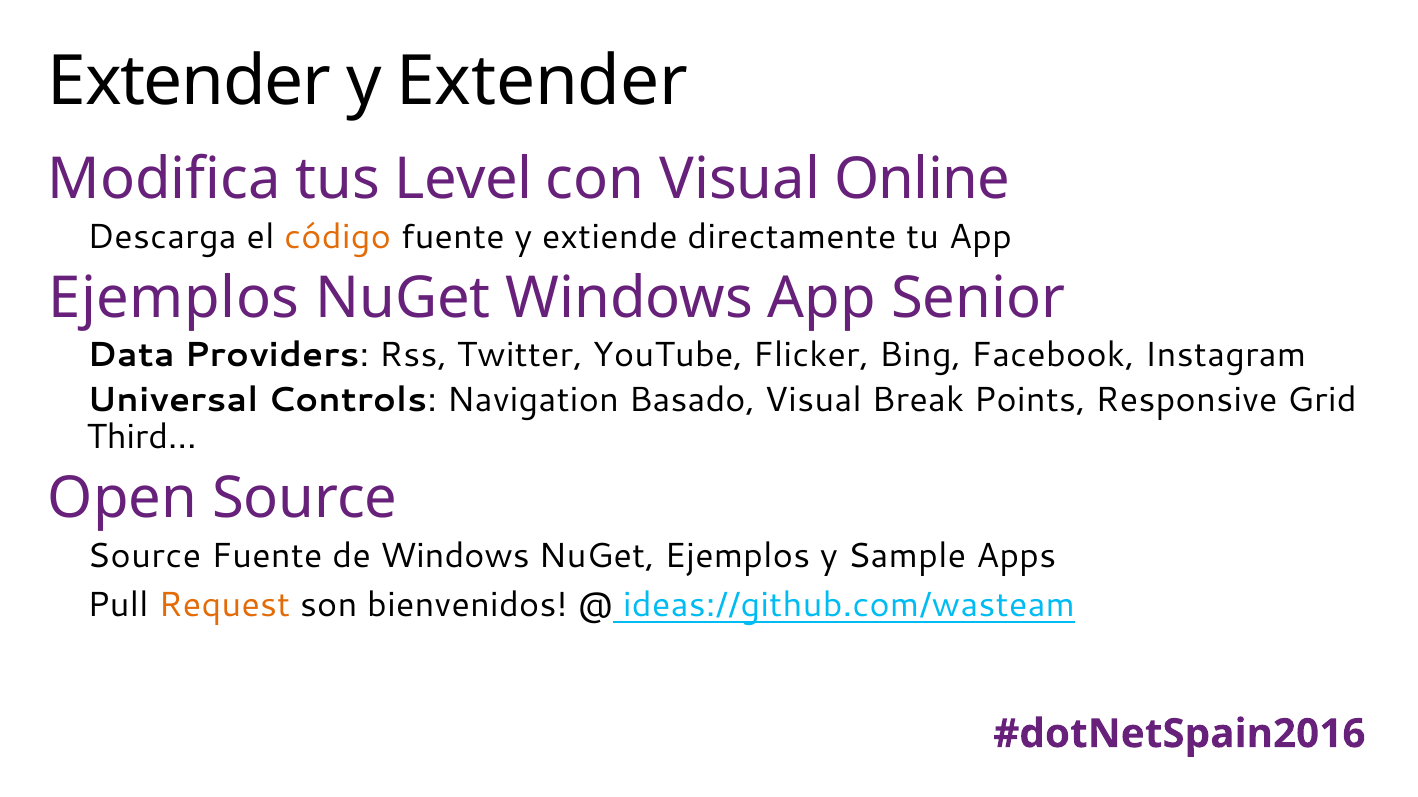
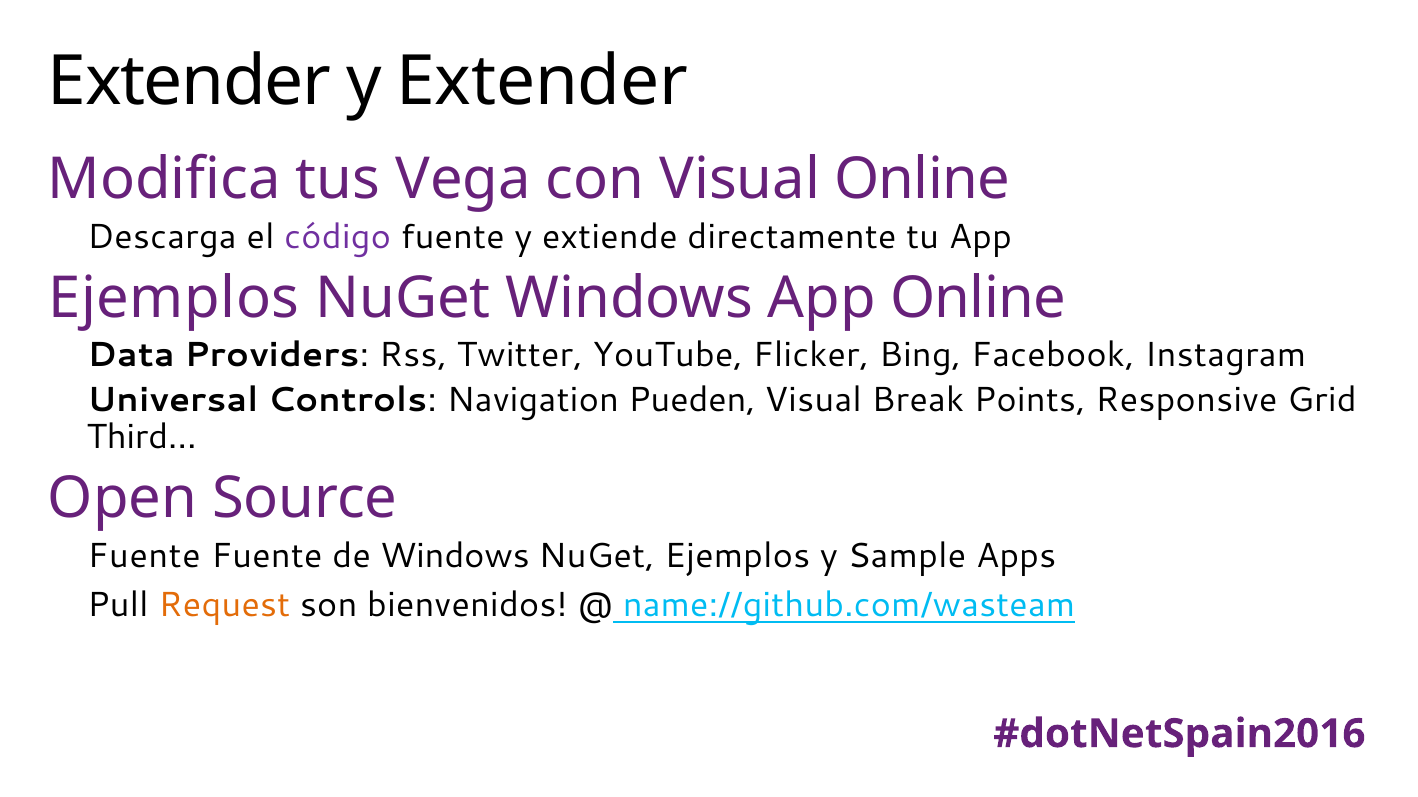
Level: Level -> Vega
código colour: orange -> purple
App Senior: Senior -> Online
Basado: Basado -> Pueden
Source at (144, 556): Source -> Fuente
ideas://github.com/wasteam: ideas://github.com/wasteam -> name://github.com/wasteam
